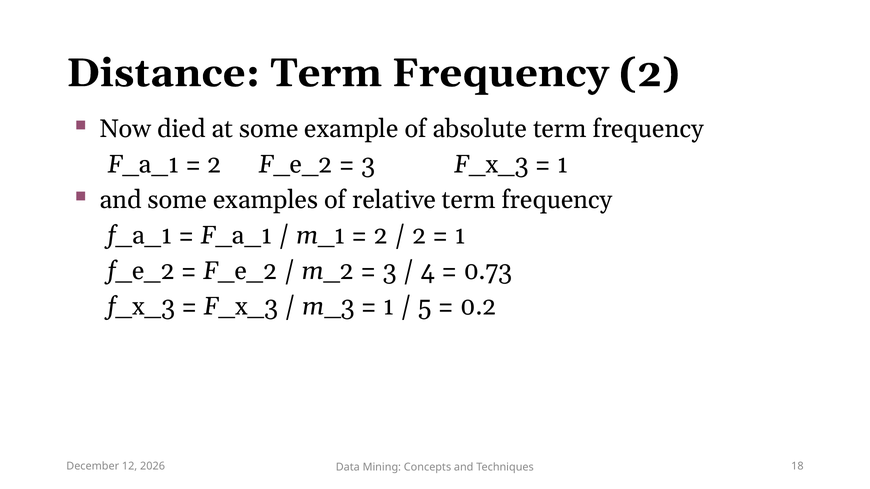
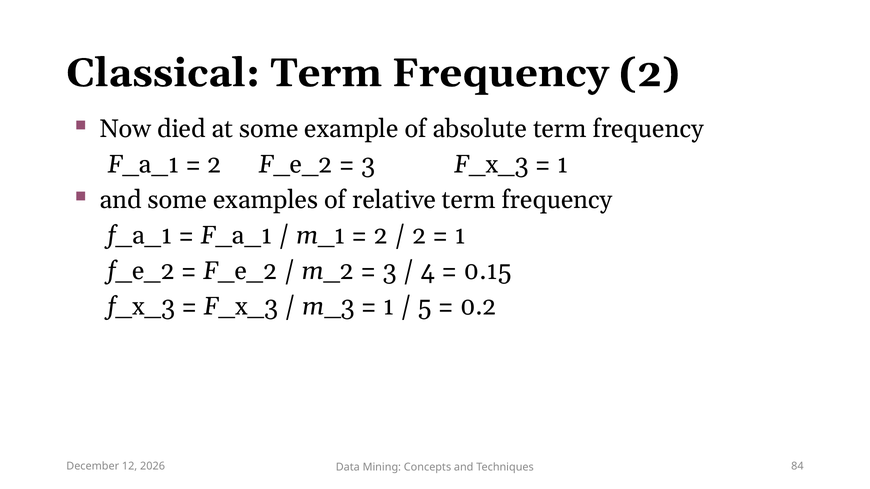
Distance: Distance -> Classical
0.73: 0.73 -> 0.15
18: 18 -> 84
